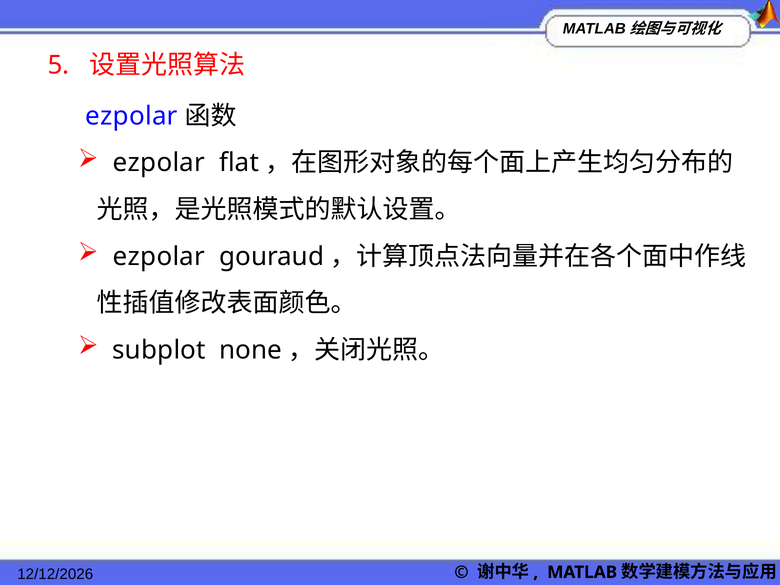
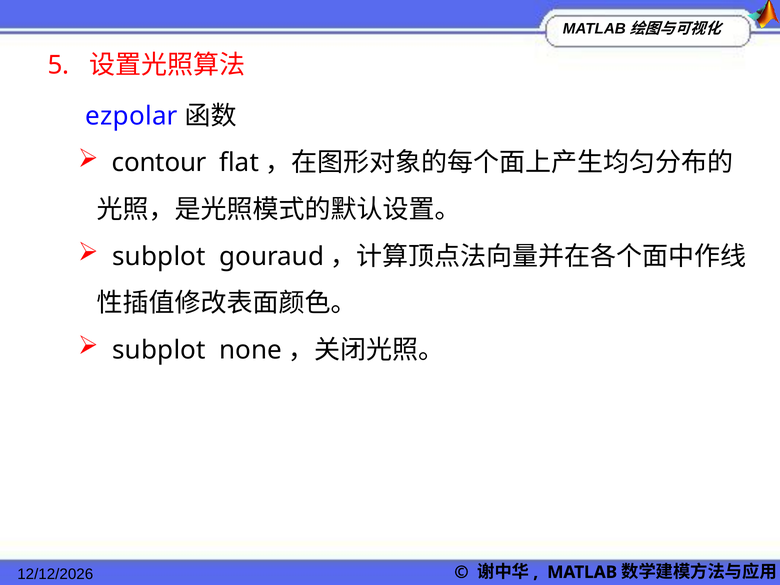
ezpolar at (159, 163): ezpolar -> contour
ezpolar at (159, 256): ezpolar -> subplot
